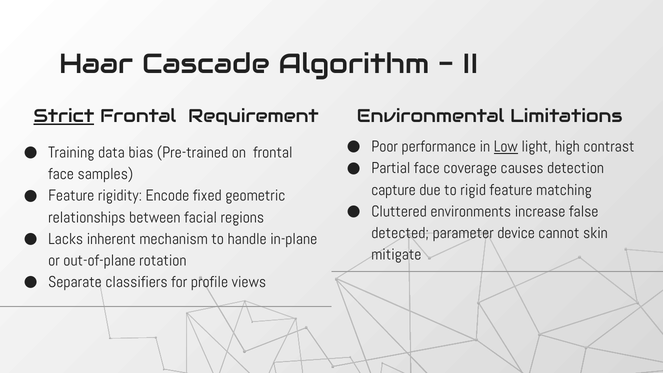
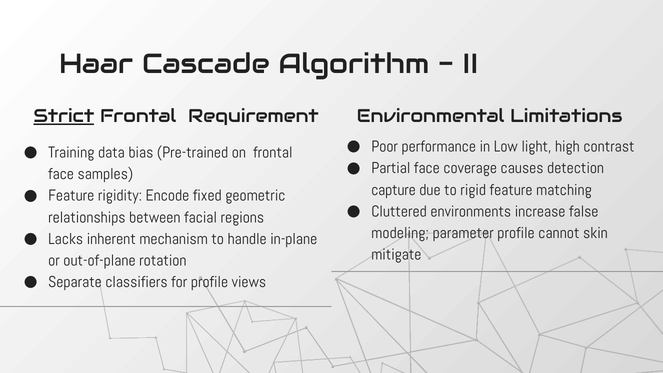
Low underline: present -> none
detected: detected -> modeling
parameter device: device -> profile
